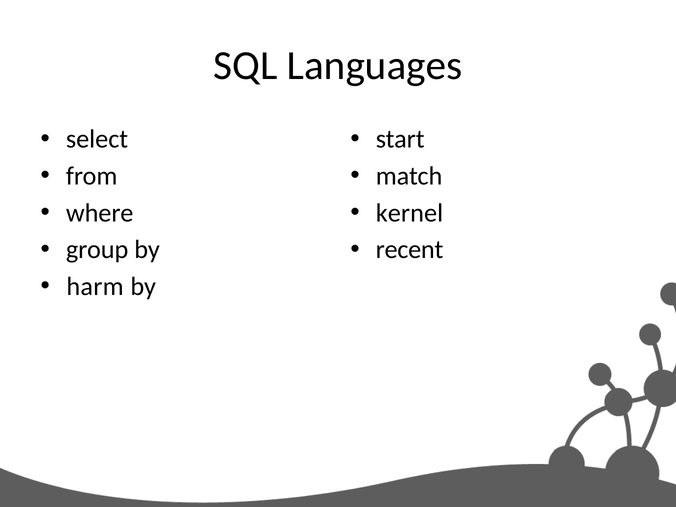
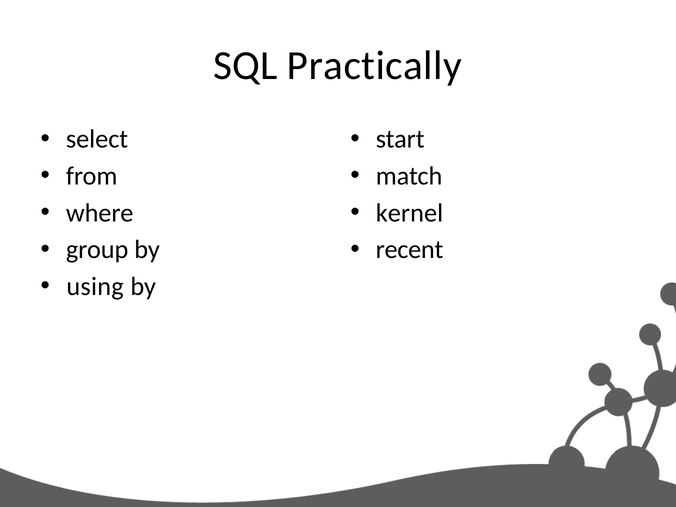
Languages: Languages -> Practically
harm: harm -> using
